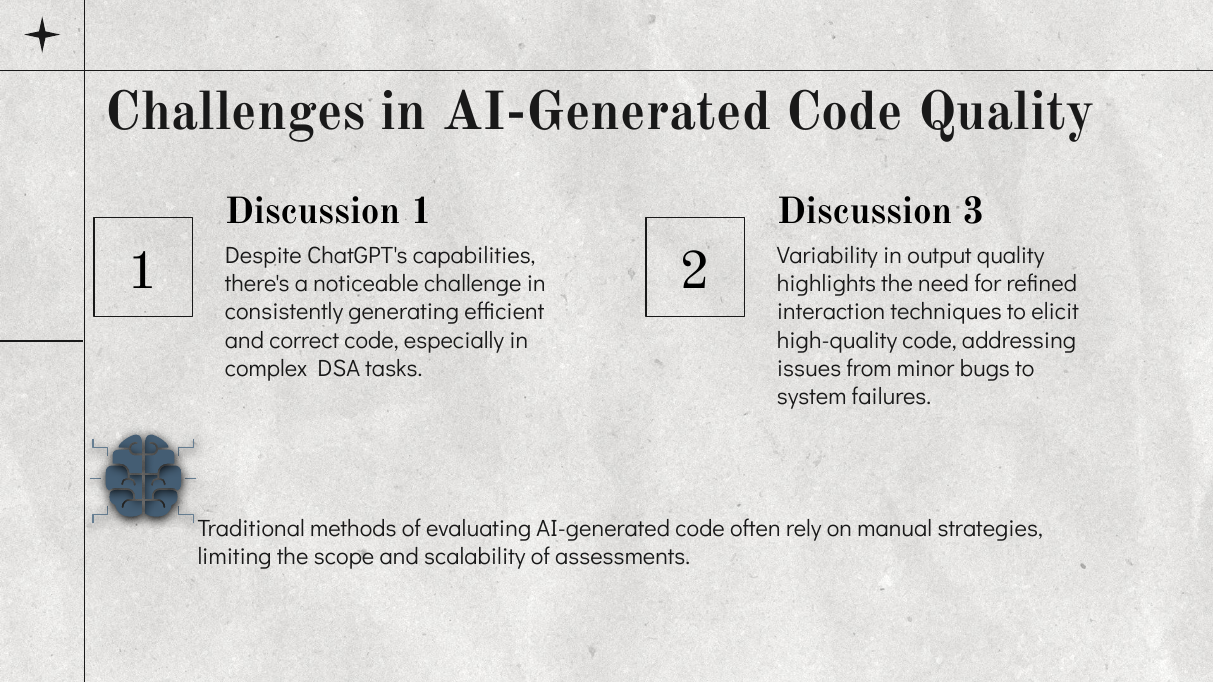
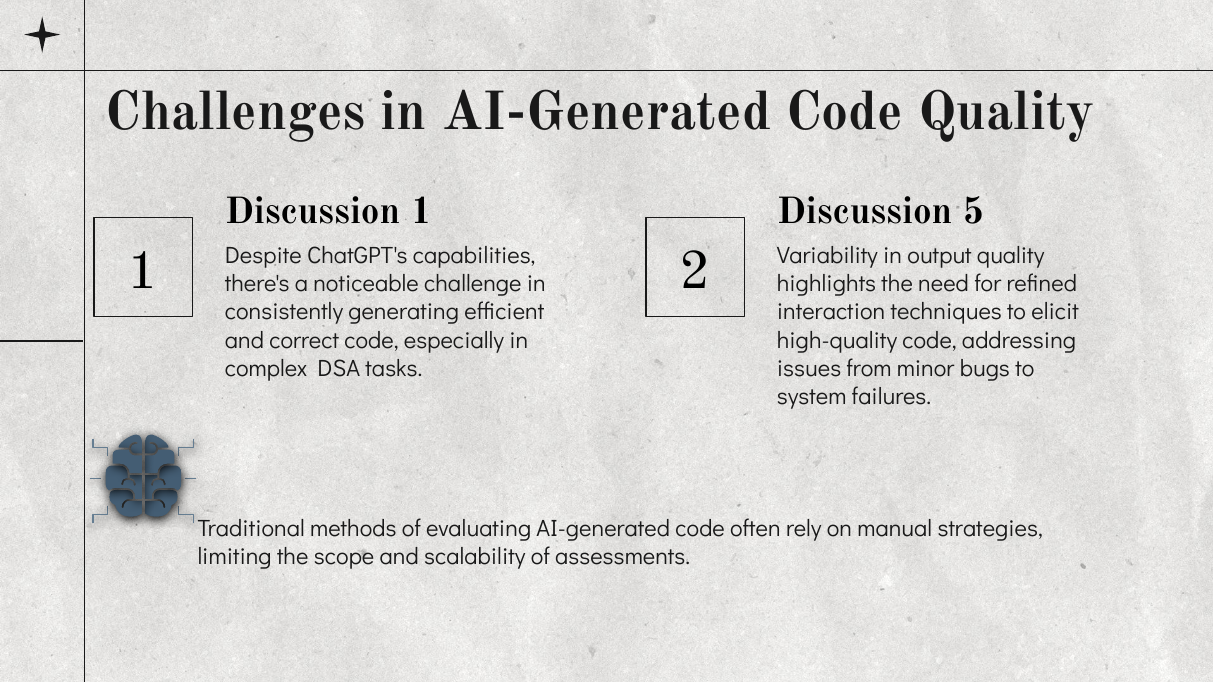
3: 3 -> 5
